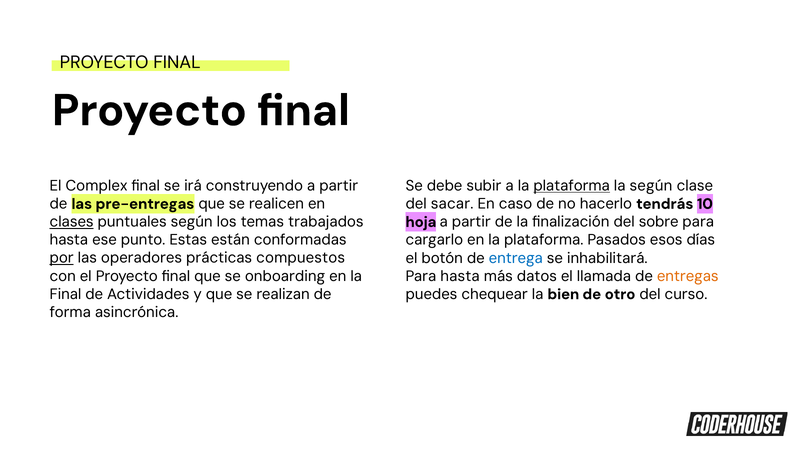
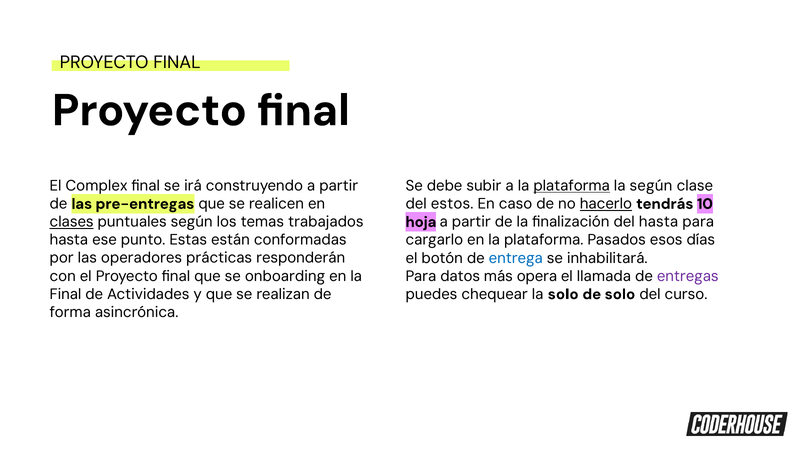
sacar: sacar -> estos
hacerlo underline: none -> present
del sobre: sobre -> hasta
por underline: present -> none
compuestos: compuestos -> responderán
Para hasta: hasta -> datos
datos: datos -> opera
entregas colour: orange -> purple
la bien: bien -> solo
de otro: otro -> solo
